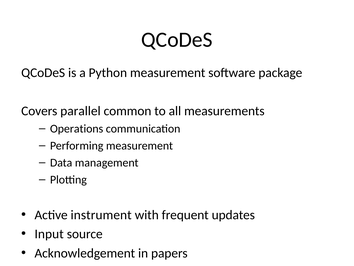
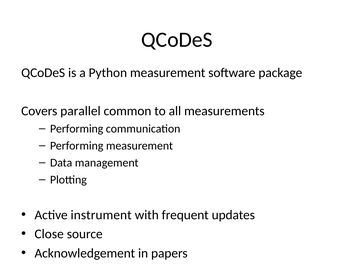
Operations at (77, 129): Operations -> Performing
Input: Input -> Close
